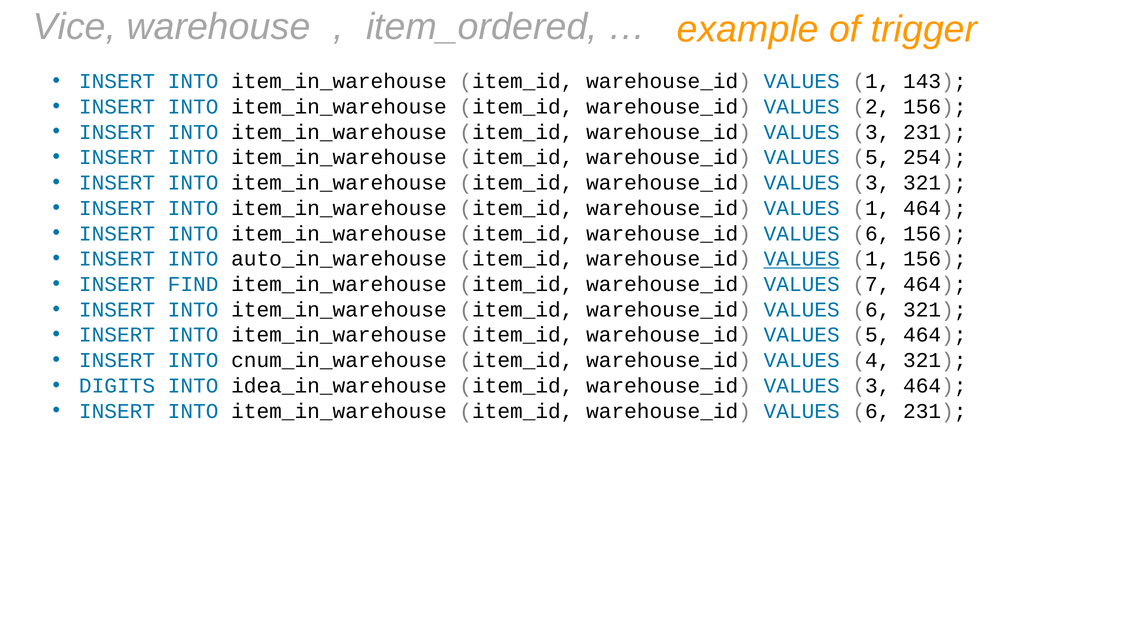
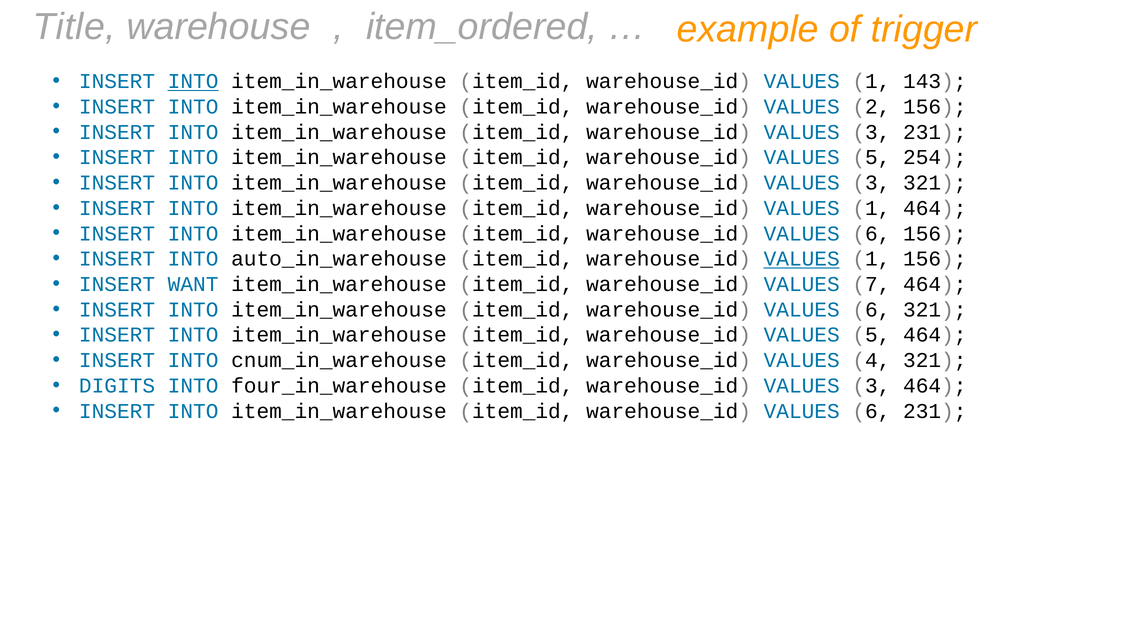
Vice: Vice -> Title
INTO at (193, 81) underline: none -> present
FIND: FIND -> WANT
idea_in_warehouse: idea_in_warehouse -> four_in_warehouse
